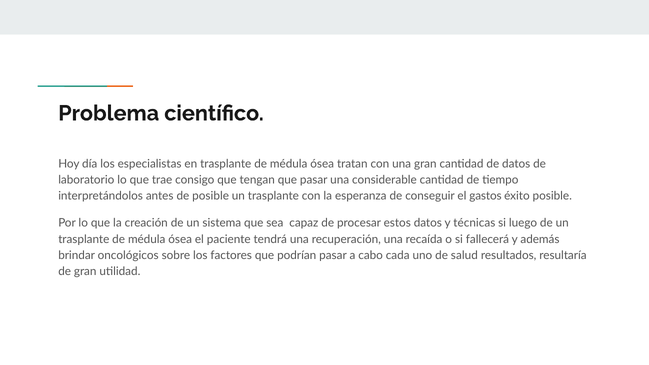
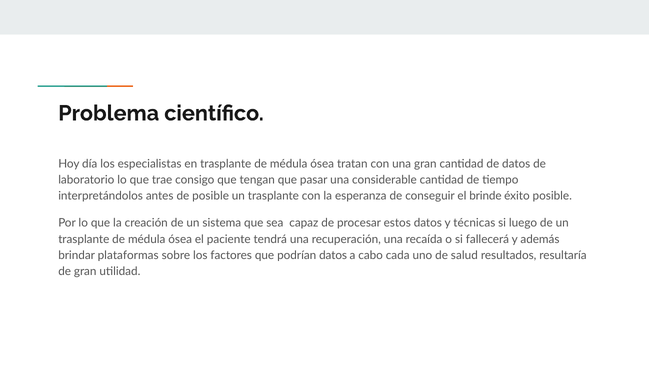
gastos: gastos -> brinde
oncológicos: oncológicos -> plataformas
podrían pasar: pasar -> datos
